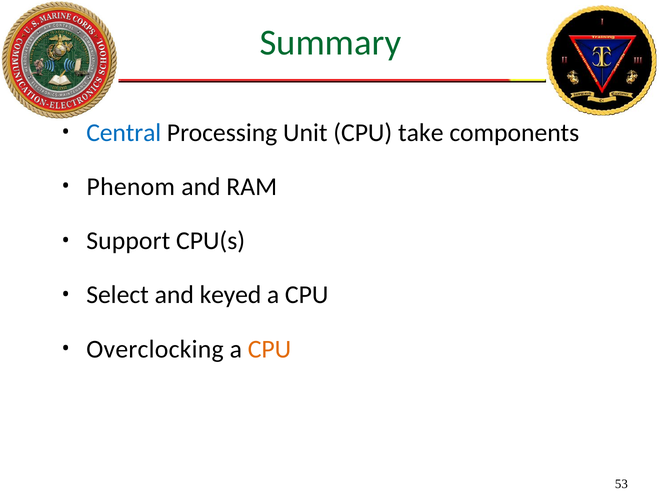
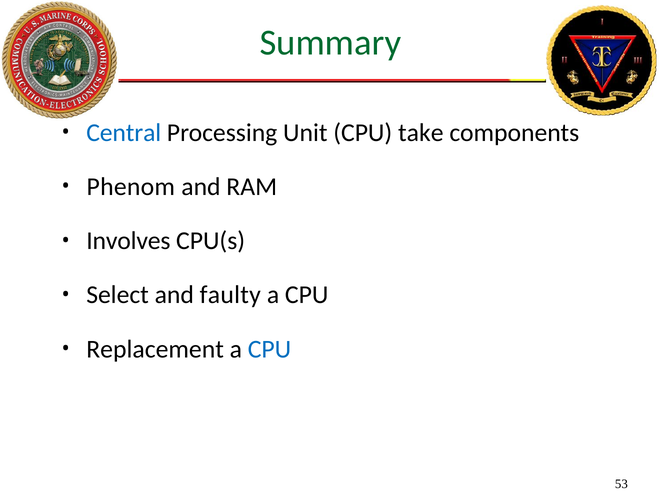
Support: Support -> Involves
keyed: keyed -> faulty
Overclocking: Overclocking -> Replacement
CPU at (269, 350) colour: orange -> blue
